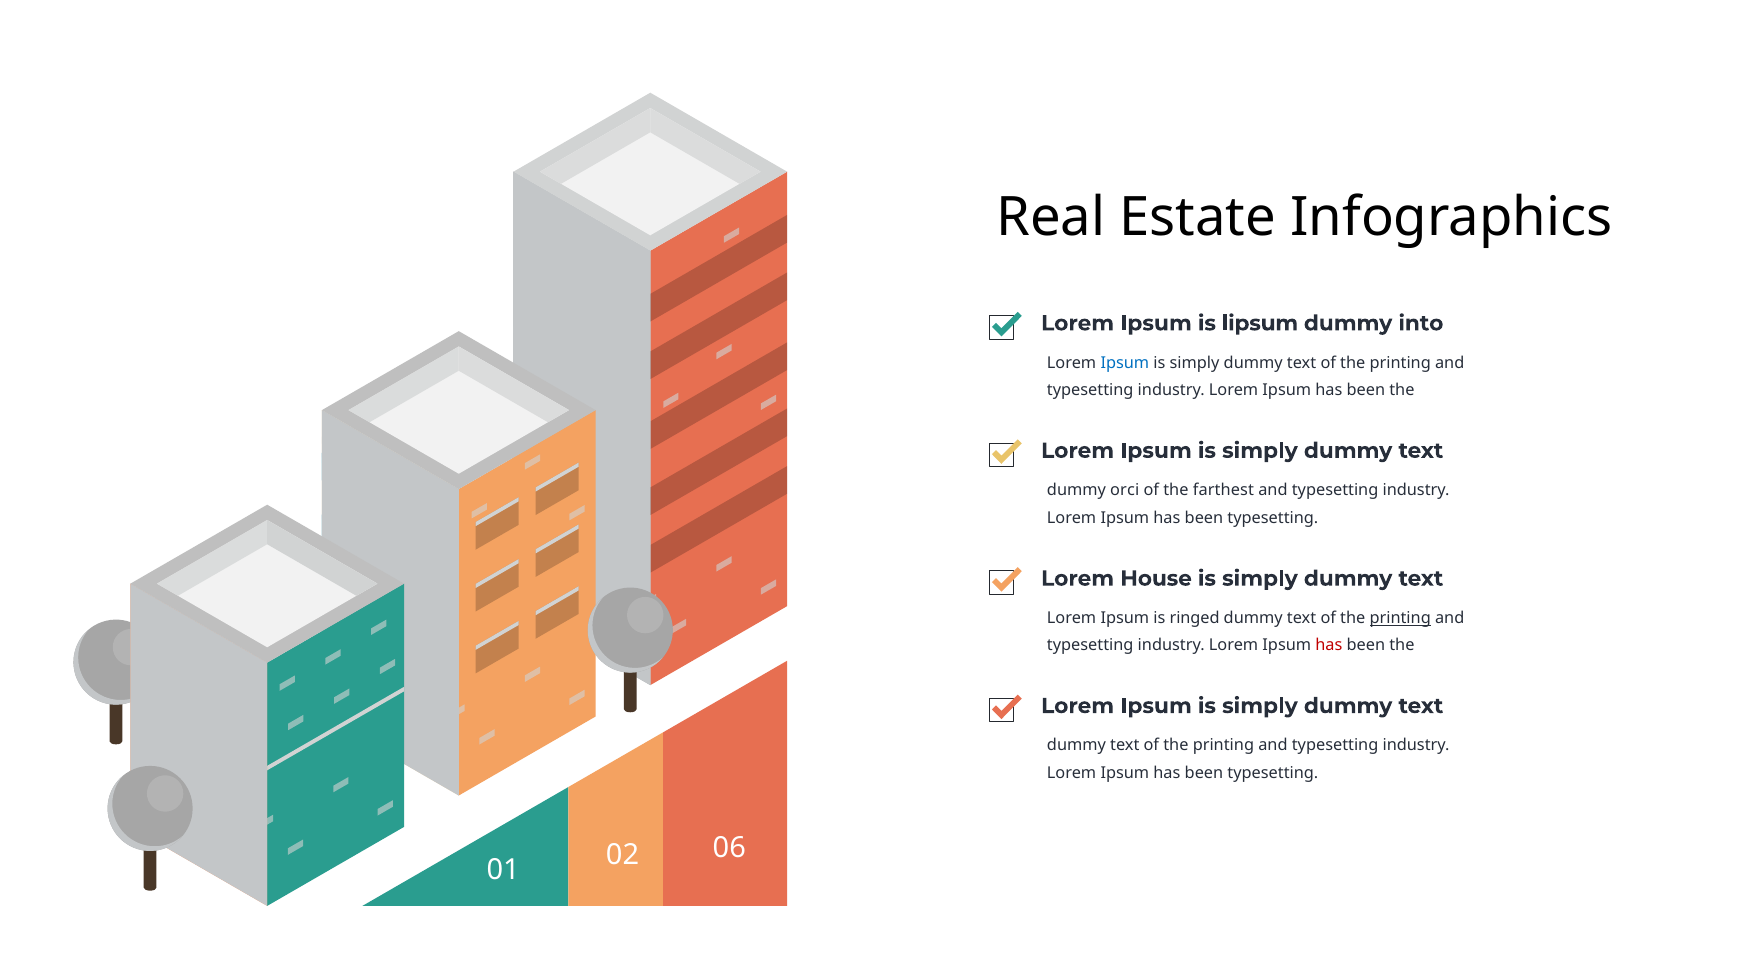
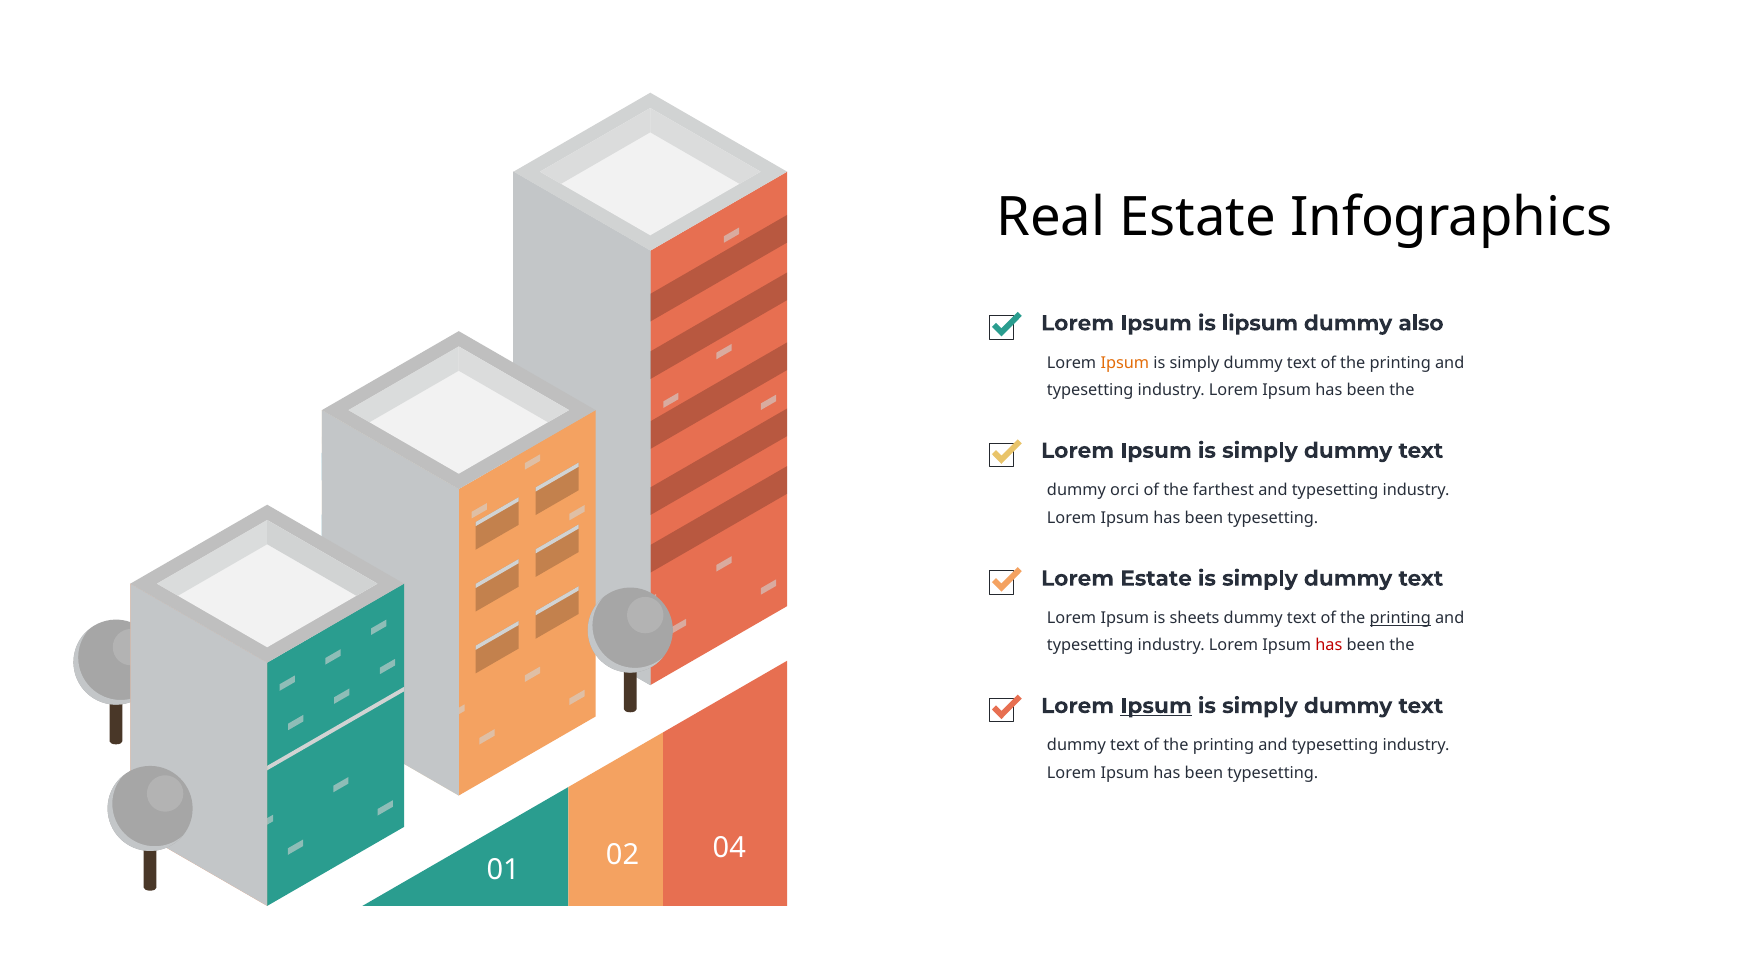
into: into -> also
Ipsum at (1125, 363) colour: blue -> orange
Lorem House: House -> Estate
ringed: ringed -> sheets
Ipsum at (1156, 706) underline: none -> present
06: 06 -> 04
